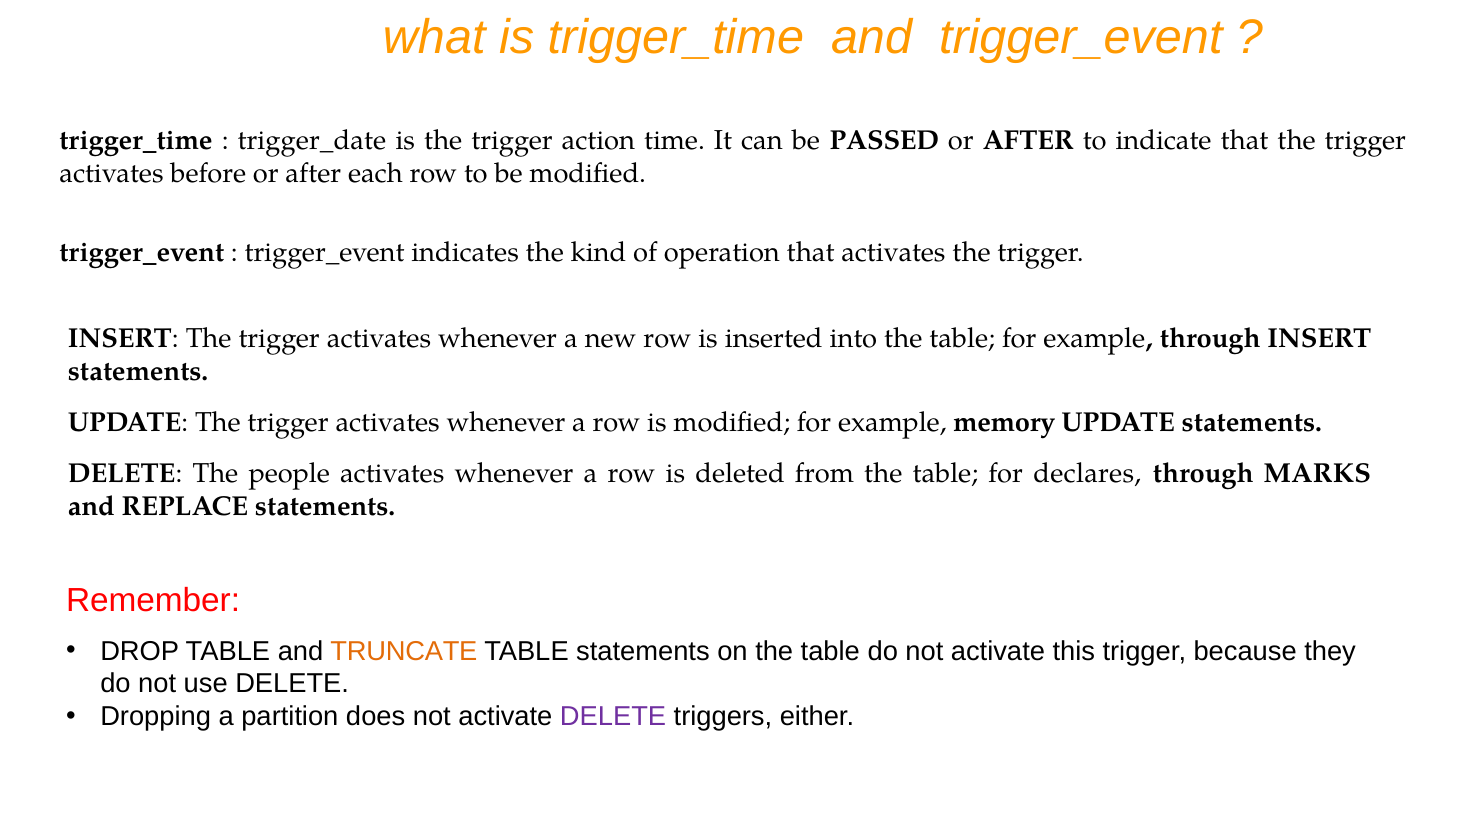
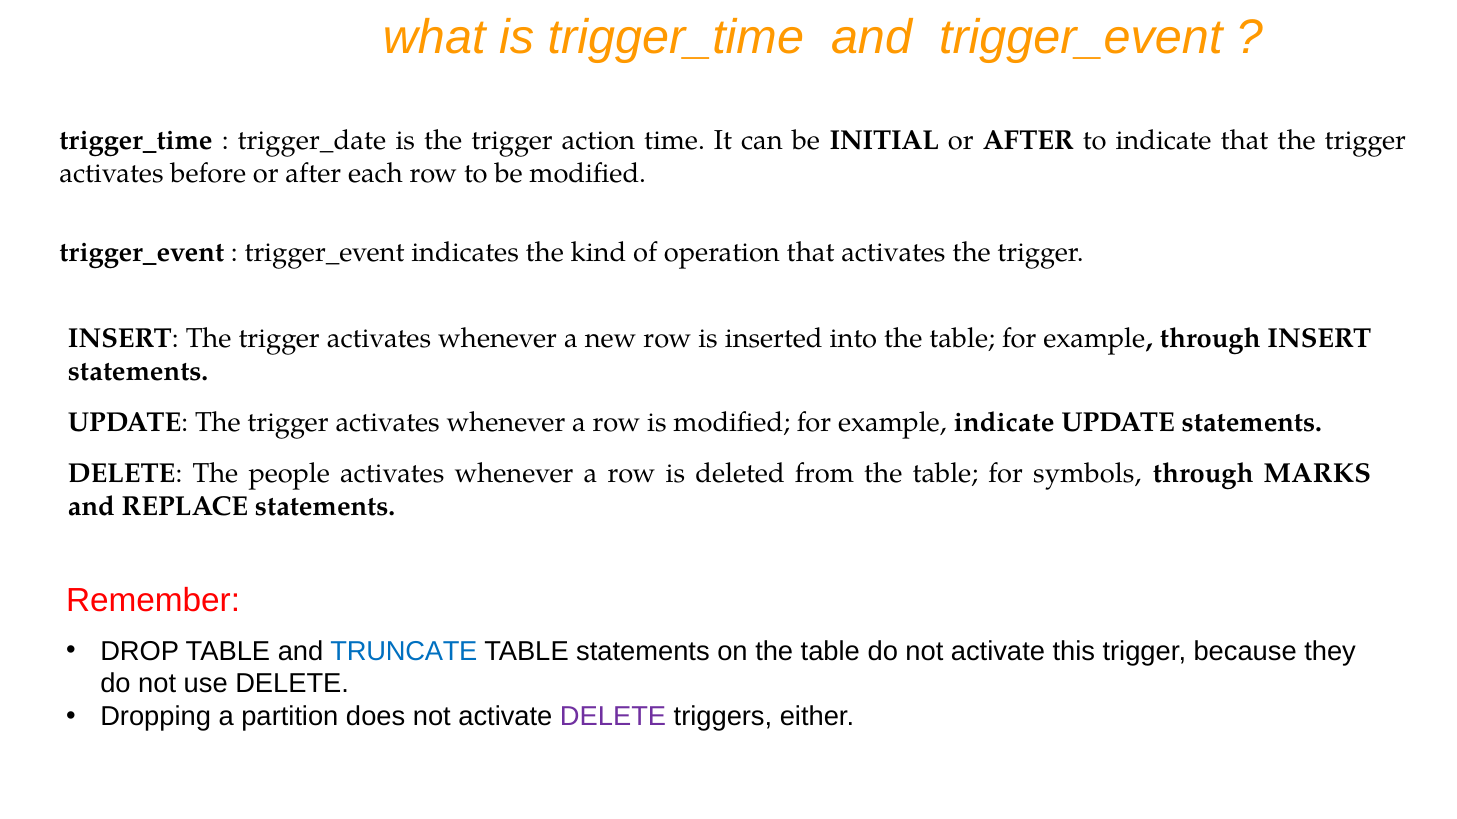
PASSED: PASSED -> INITIAL
example memory: memory -> indicate
declares: declares -> symbols
TRUNCATE colour: orange -> blue
